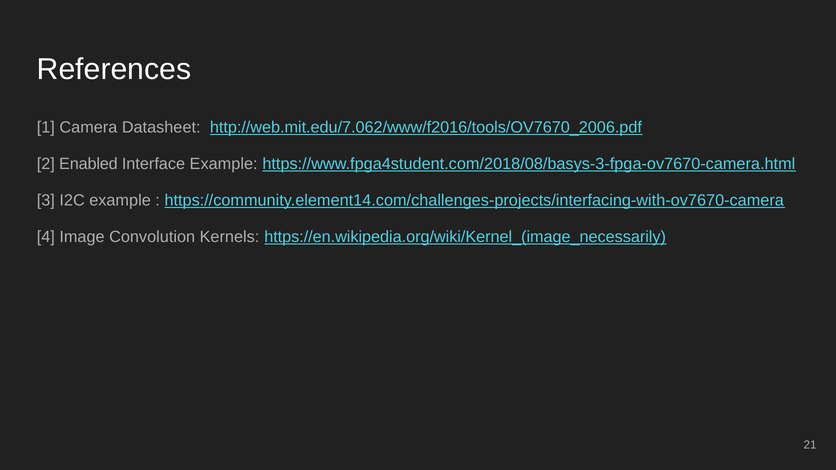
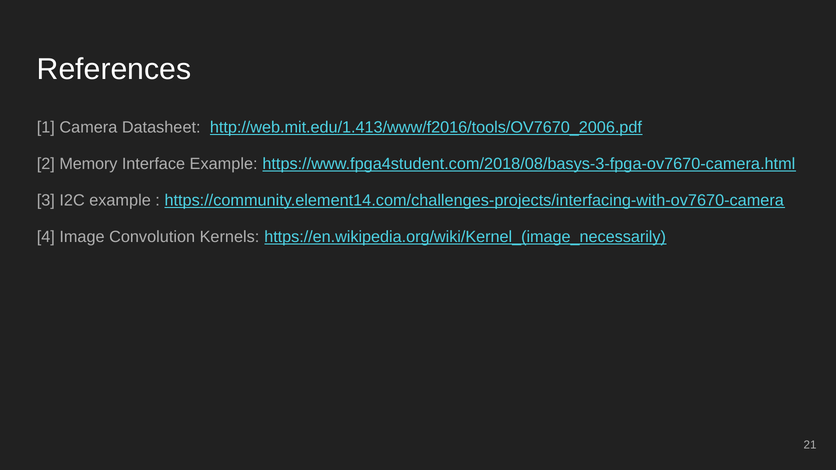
http://web.mit.edu/7.062/www/f2016/tools/OV7670_2006.pdf: http://web.mit.edu/7.062/www/f2016/tools/OV7670_2006.pdf -> http://web.mit.edu/1.413/www/f2016/tools/OV7670_2006.pdf
Enabled: Enabled -> Memory
